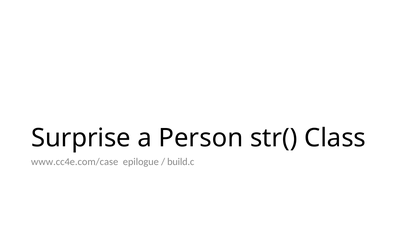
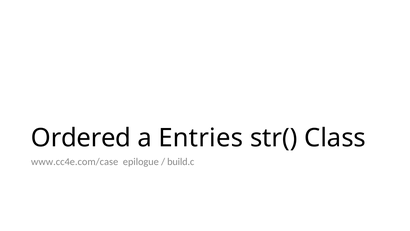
Surprise: Surprise -> Ordered
Person: Person -> Entries
